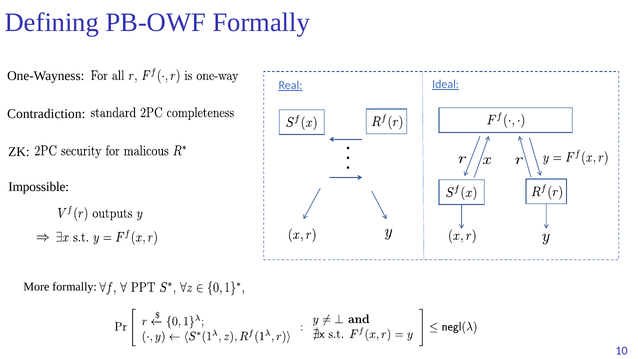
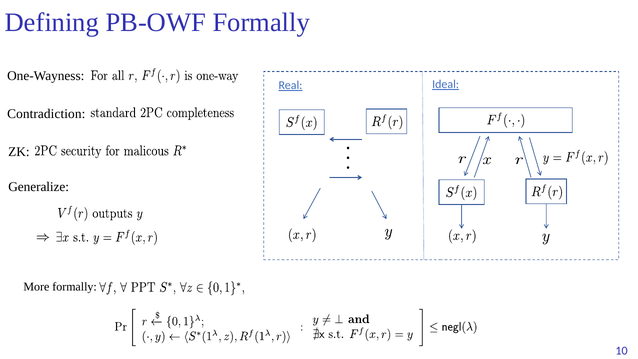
Impossible: Impossible -> Generalize
